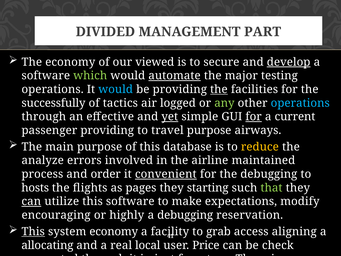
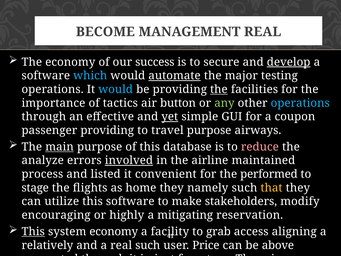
DIVIDED: DIVIDED -> BECOME
MANAGEMENT PART: PART -> REAL
viewed: viewed -> success
which colour: light green -> light blue
successfully: successfully -> importance
logged: logged -> button
for at (254, 117) underline: present -> none
current: current -> coupon
main underline: none -> present
reduce colour: yellow -> pink
involved underline: none -> present
order: order -> listed
convenient underline: present -> none
the debugging: debugging -> performed
hosts: hosts -> stage
pages: pages -> home
starting: starting -> namely
that colour: light green -> yellow
can at (31, 201) underline: present -> none
expectations: expectations -> stakeholders
a debugging: debugging -> mitigating
allocating: allocating -> relatively
real local: local -> such
check: check -> above
